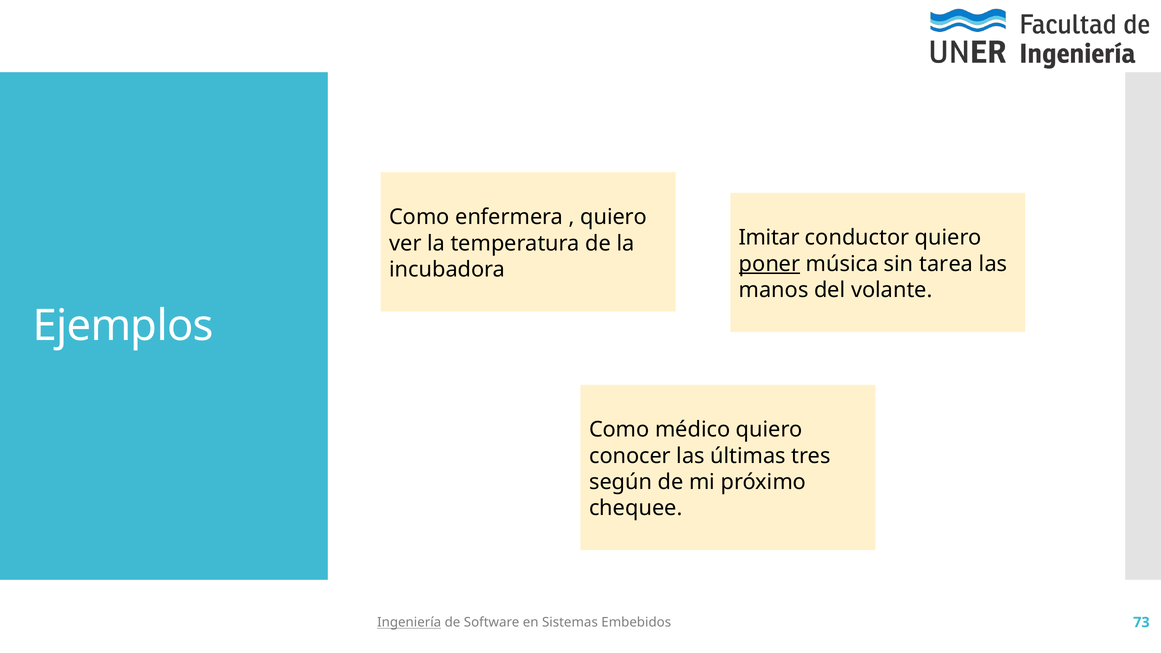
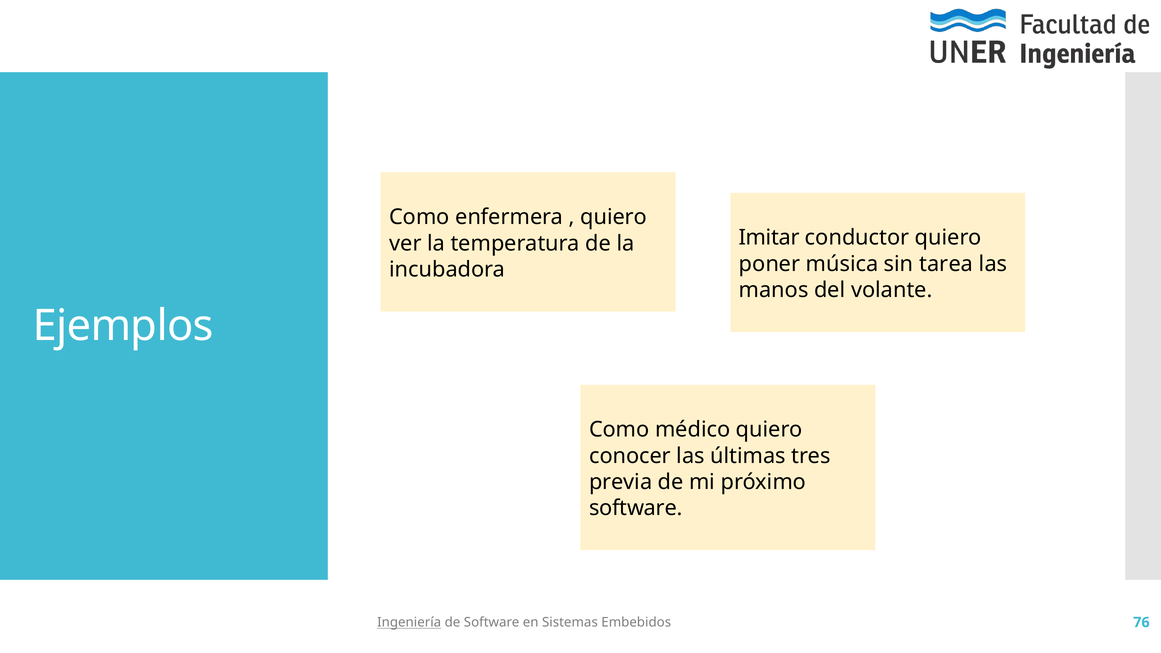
poner underline: present -> none
según: según -> previa
chequee at (636, 508): chequee -> software
73: 73 -> 76
